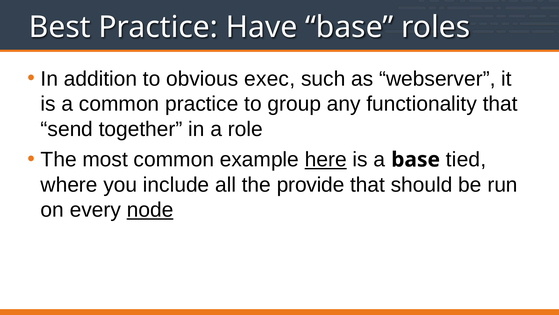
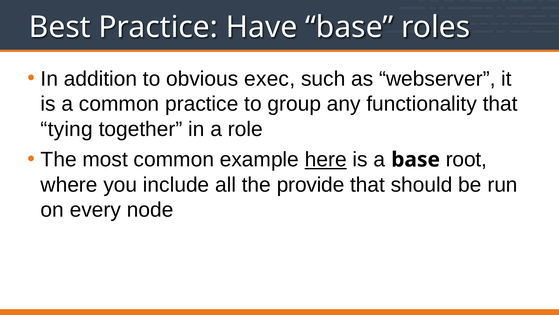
send: send -> tying
tied: tied -> root
node underline: present -> none
